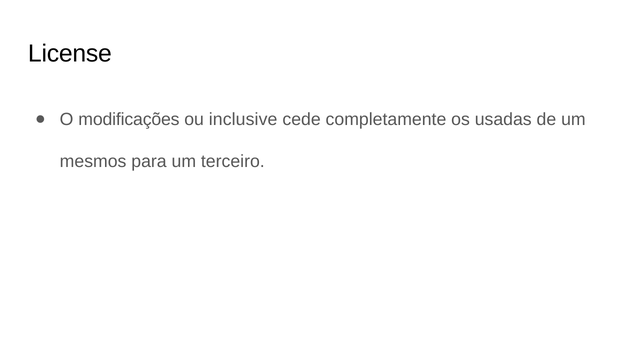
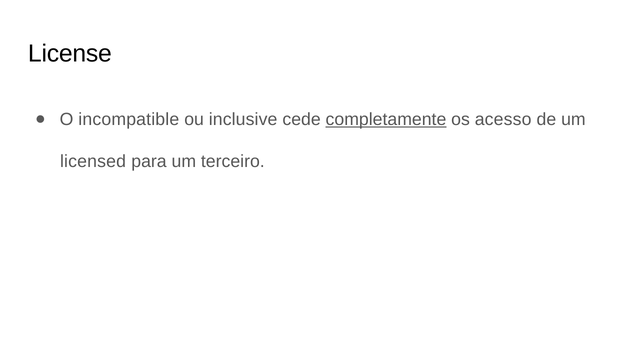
modificações: modificações -> incompatible
completamente underline: none -> present
usadas: usadas -> acesso
mesmos: mesmos -> licensed
